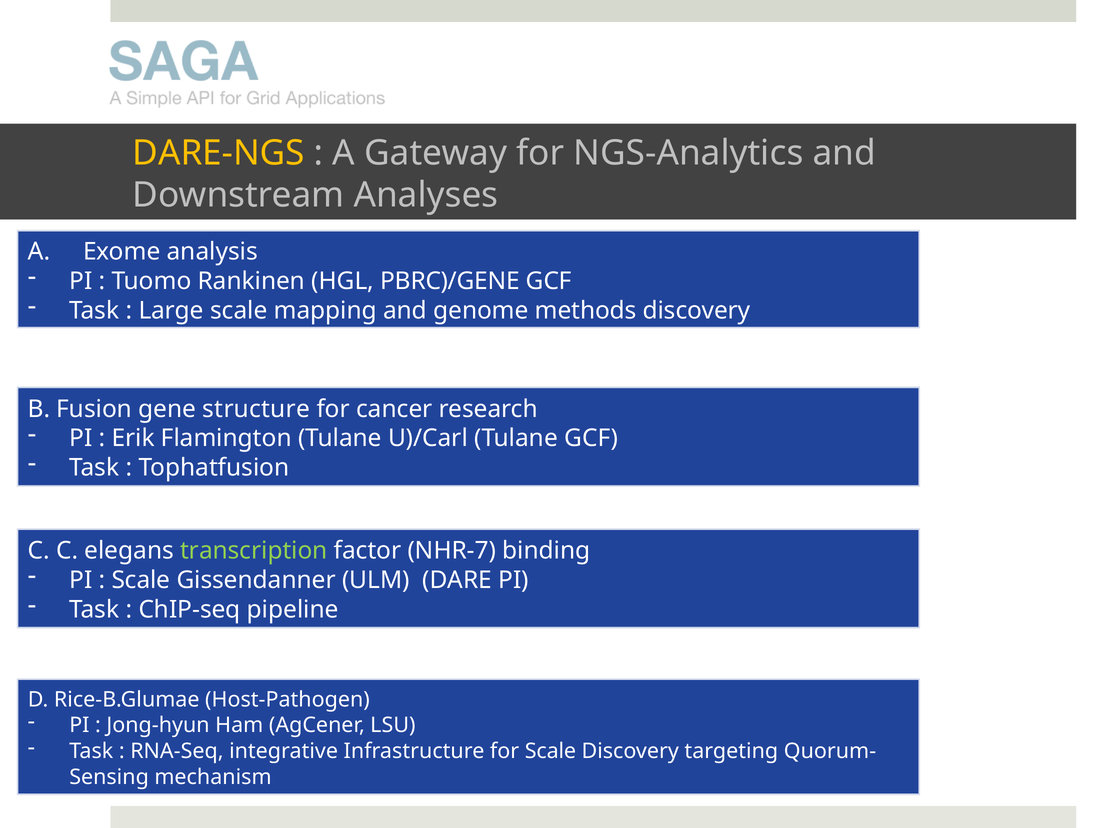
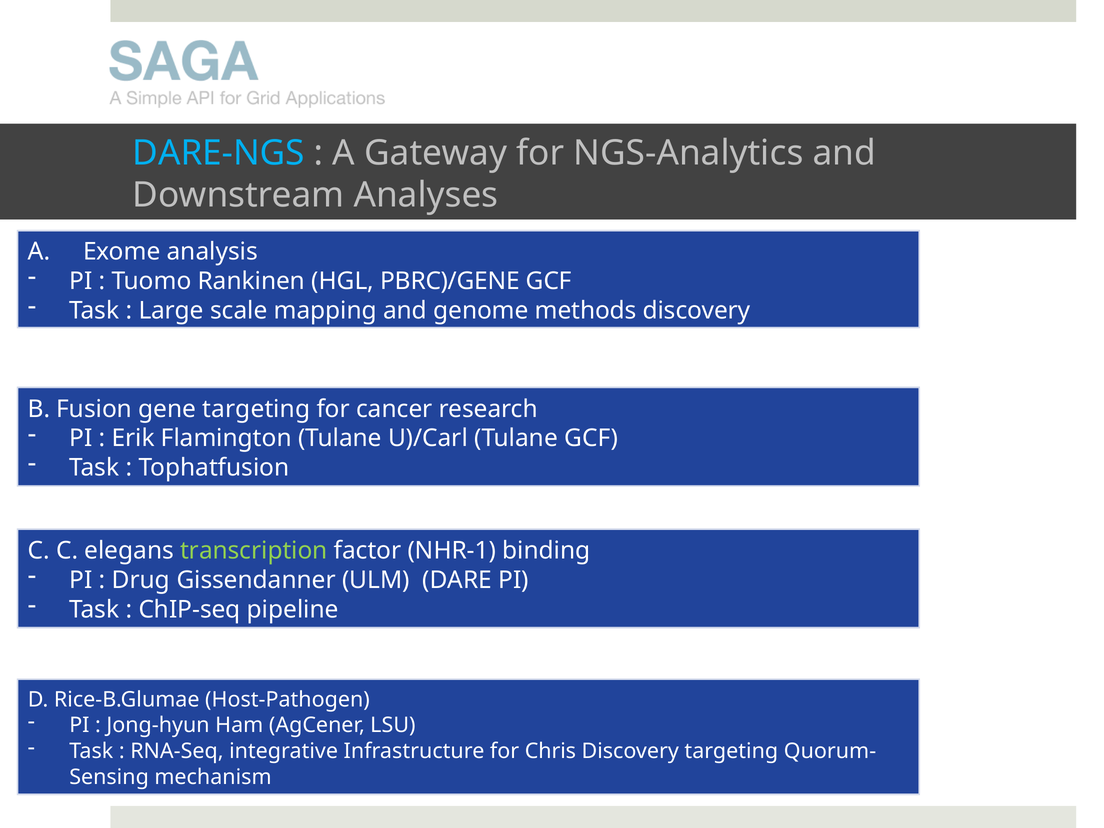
DARE-NGS colour: yellow -> light blue
gene structure: structure -> targeting
NHR-7: NHR-7 -> NHR-1
Scale at (141, 580): Scale -> Drug
for Scale: Scale -> Chris
